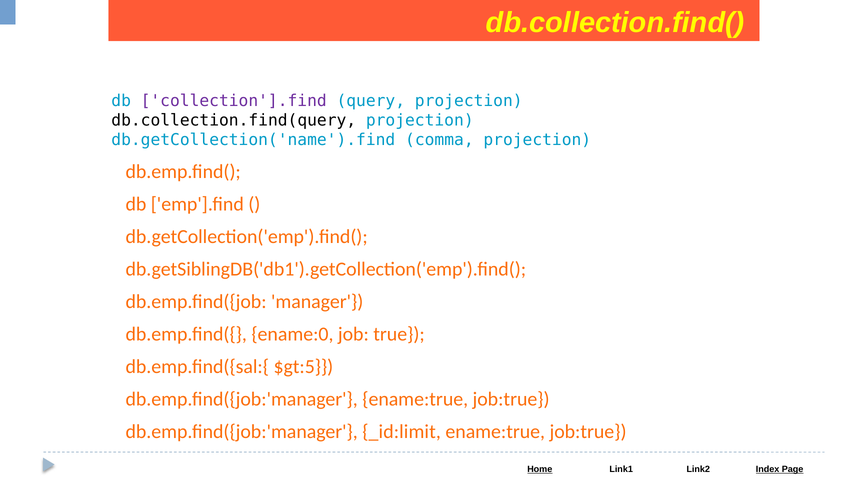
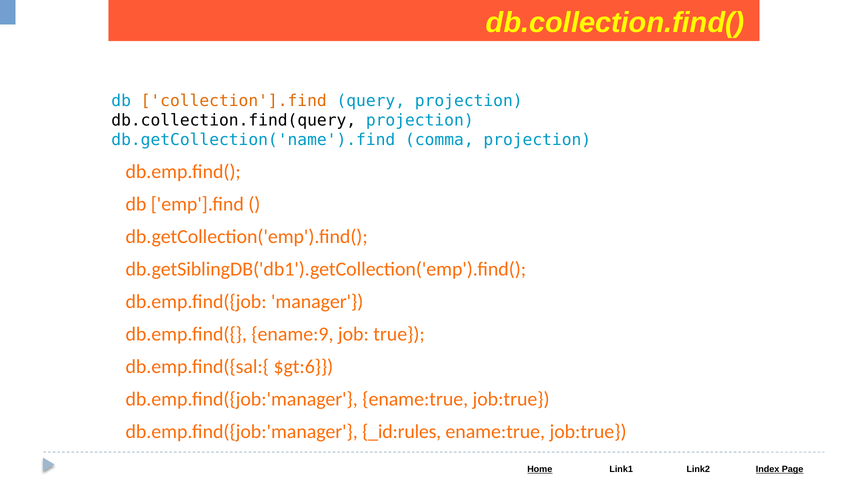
collection'].find colour: purple -> orange
ename:0: ename:0 -> ename:9
$gt:5: $gt:5 -> $gt:6
_id:limit: _id:limit -> _id:rules
